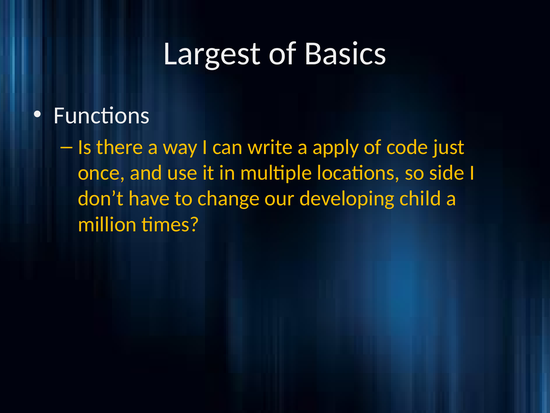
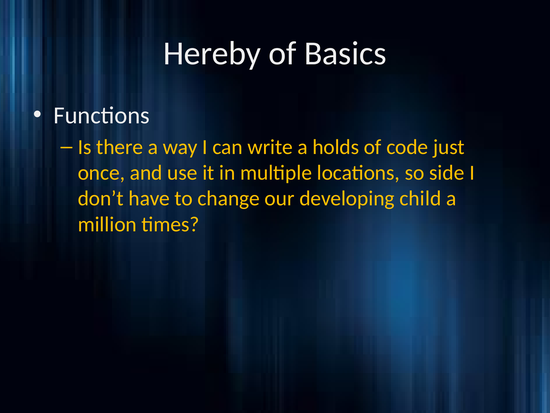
Largest: Largest -> Hereby
apply: apply -> holds
